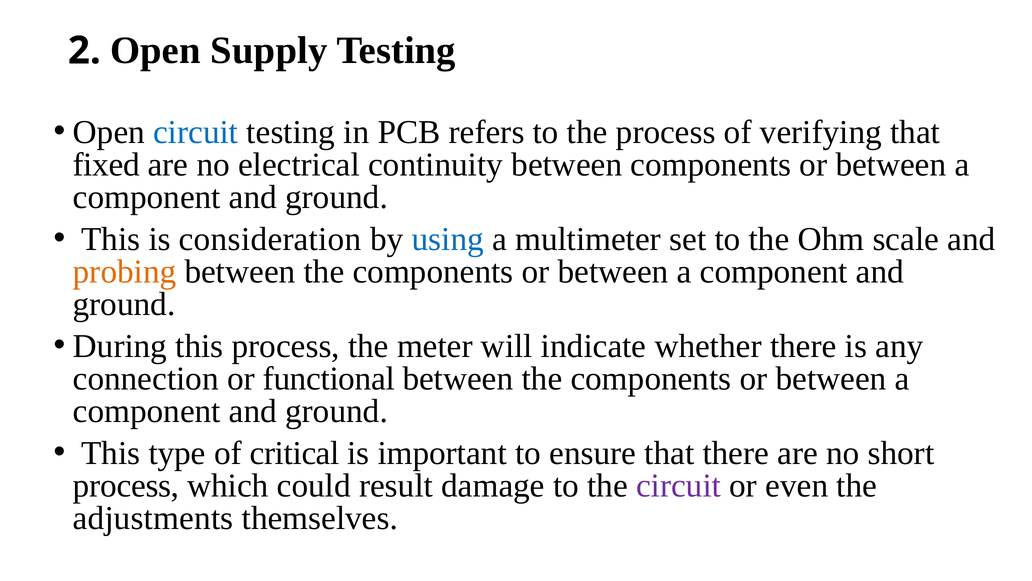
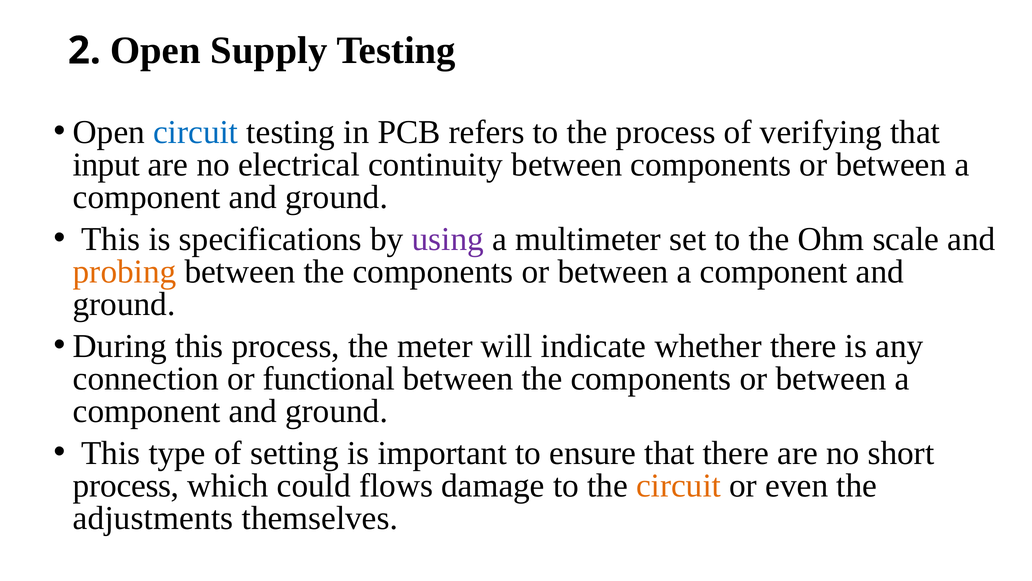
fixed: fixed -> input
consideration: consideration -> specifications
using colour: blue -> purple
critical: critical -> setting
result: result -> flows
circuit at (679, 485) colour: purple -> orange
